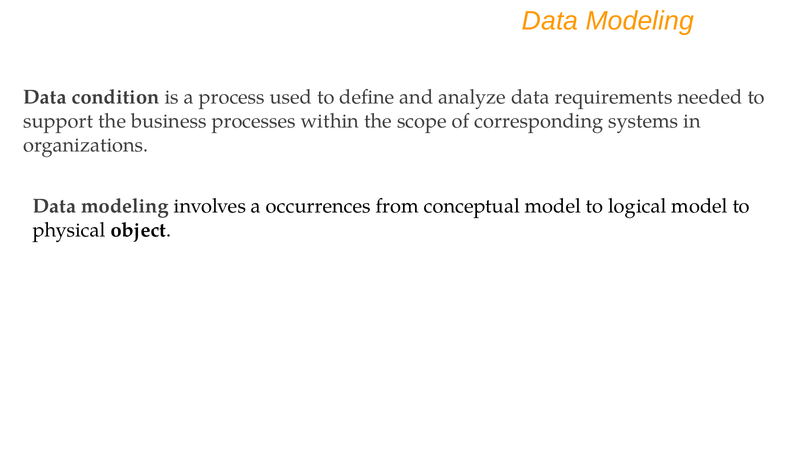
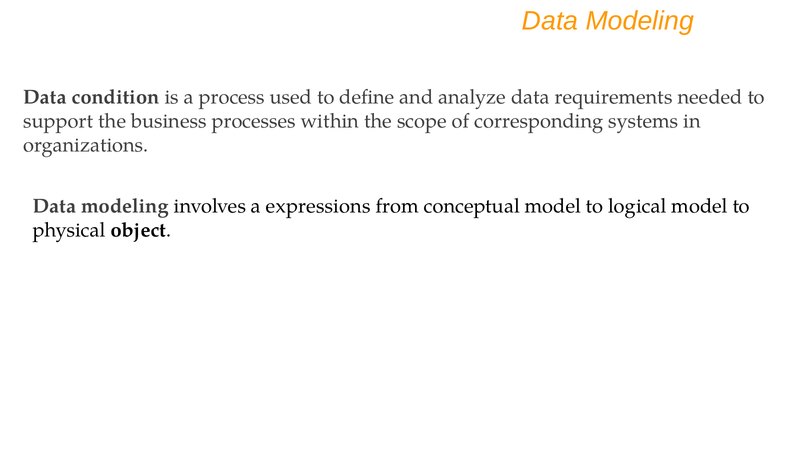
occurrences: occurrences -> expressions
